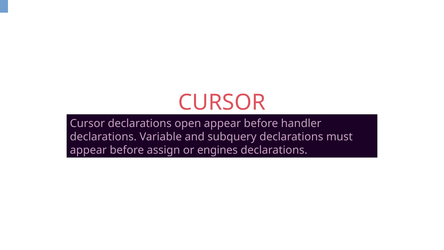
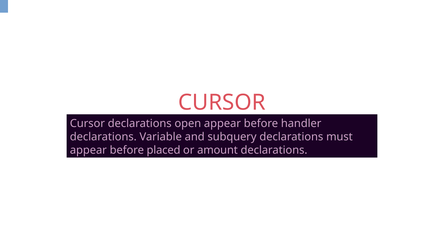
assign: assign -> placed
engines: engines -> amount
